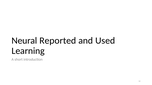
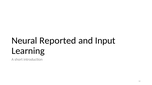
Used: Used -> Input
